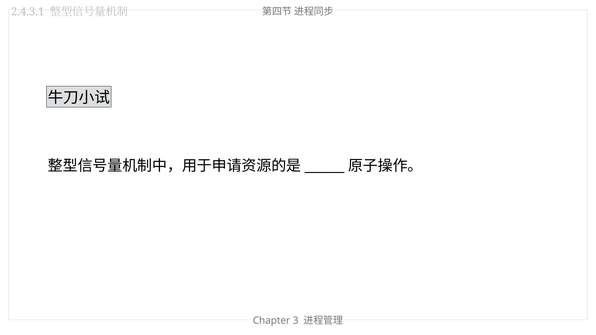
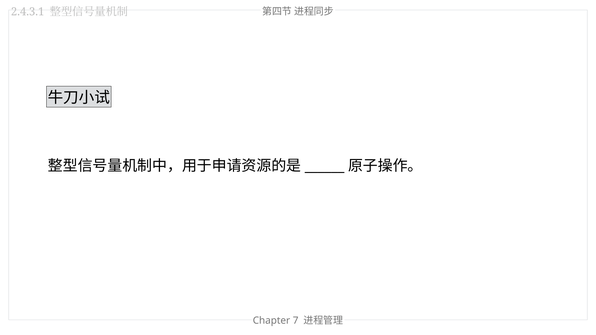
3: 3 -> 7
